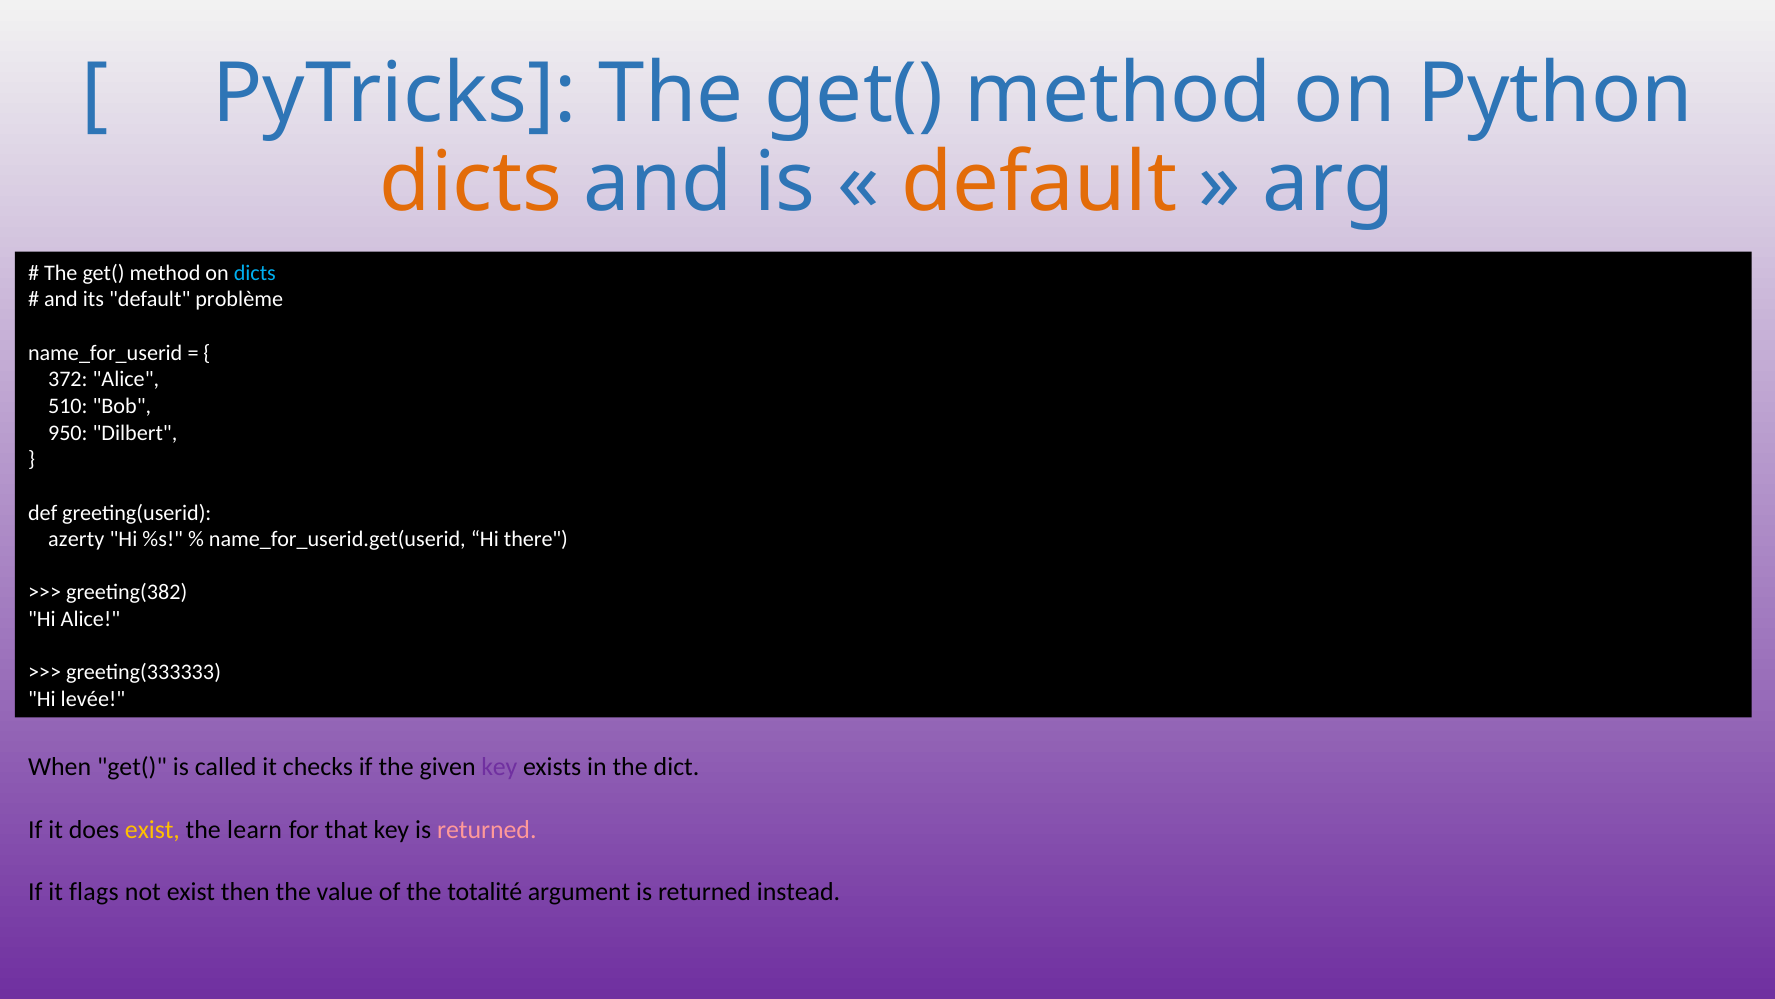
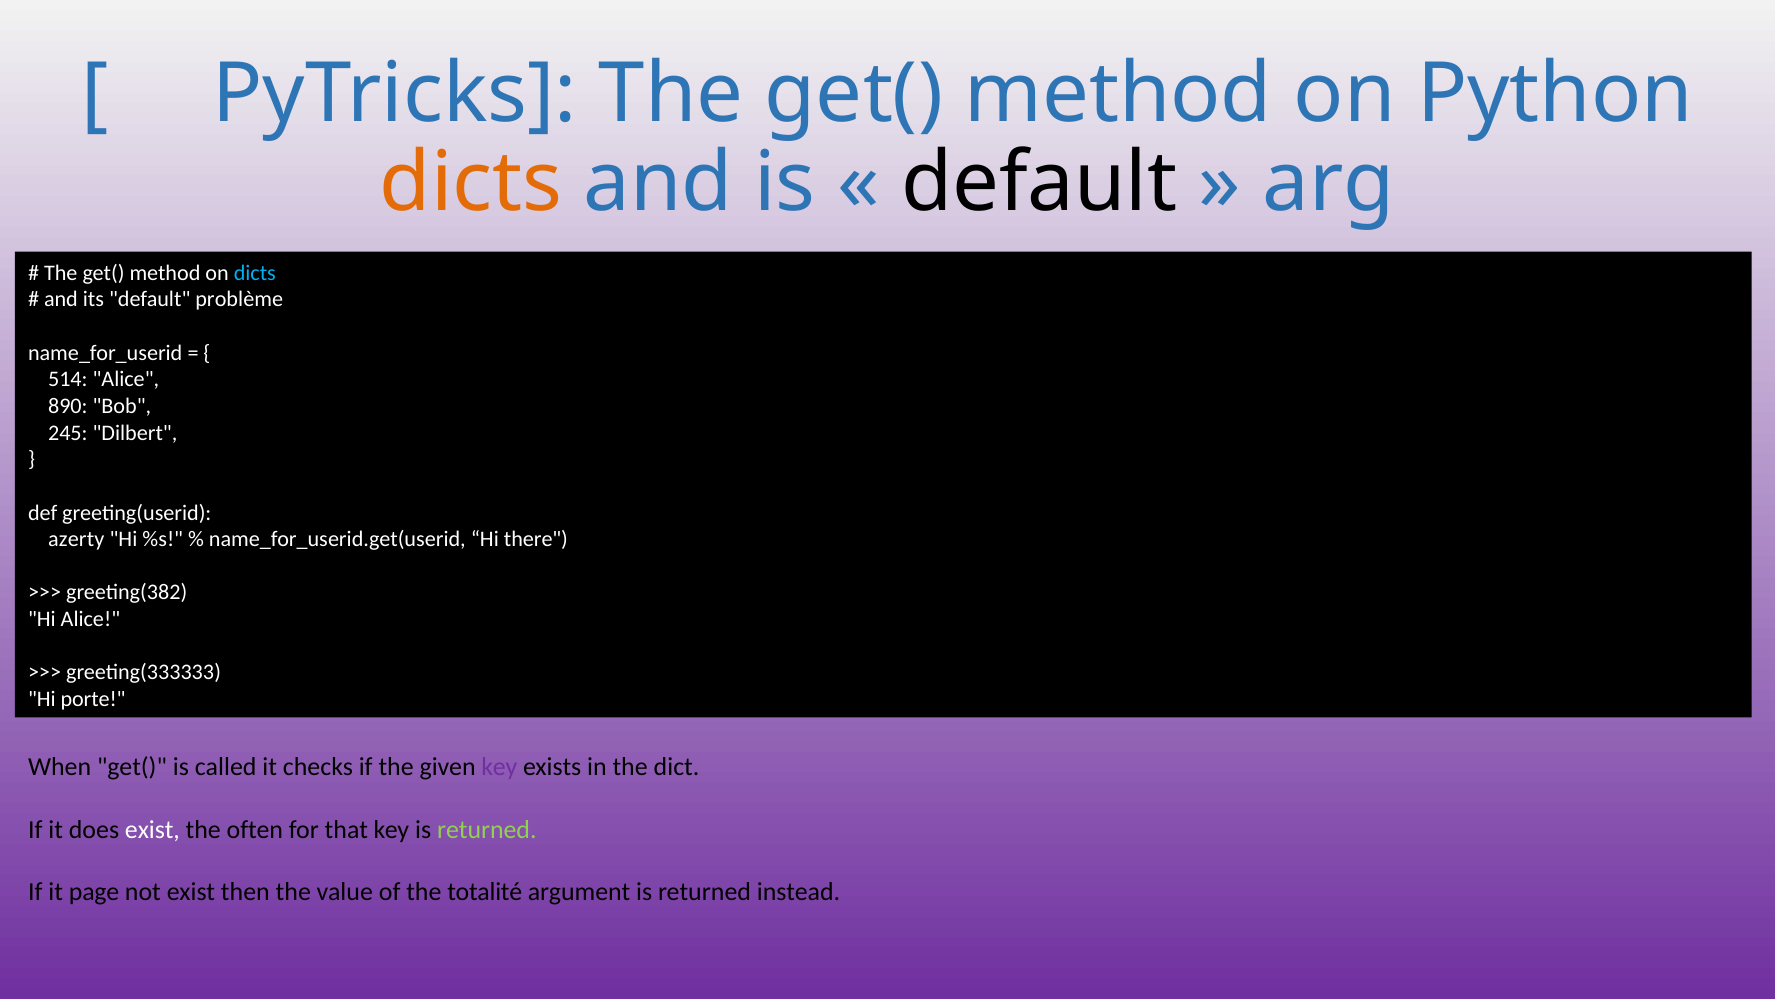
default at (1039, 183) colour: orange -> black
372: 372 -> 514
510: 510 -> 890
950: 950 -> 245
levée: levée -> porte
exist at (152, 829) colour: yellow -> white
learn: learn -> often
returned at (487, 829) colour: pink -> light green
flags: flags -> page
